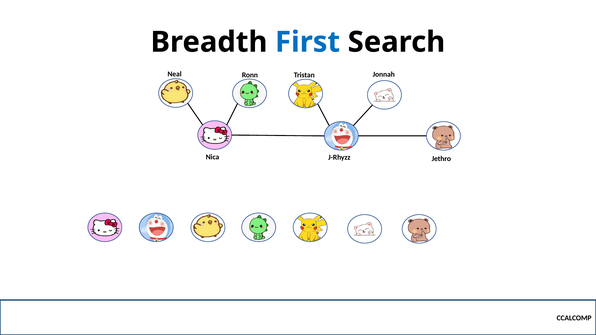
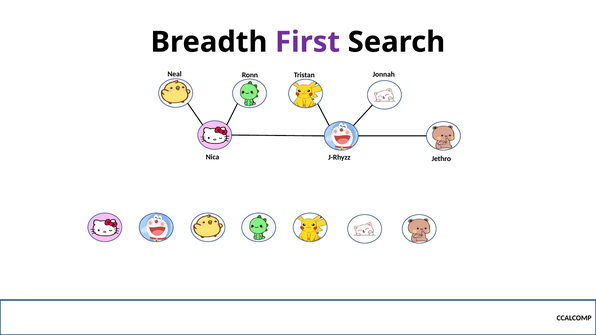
First colour: blue -> purple
